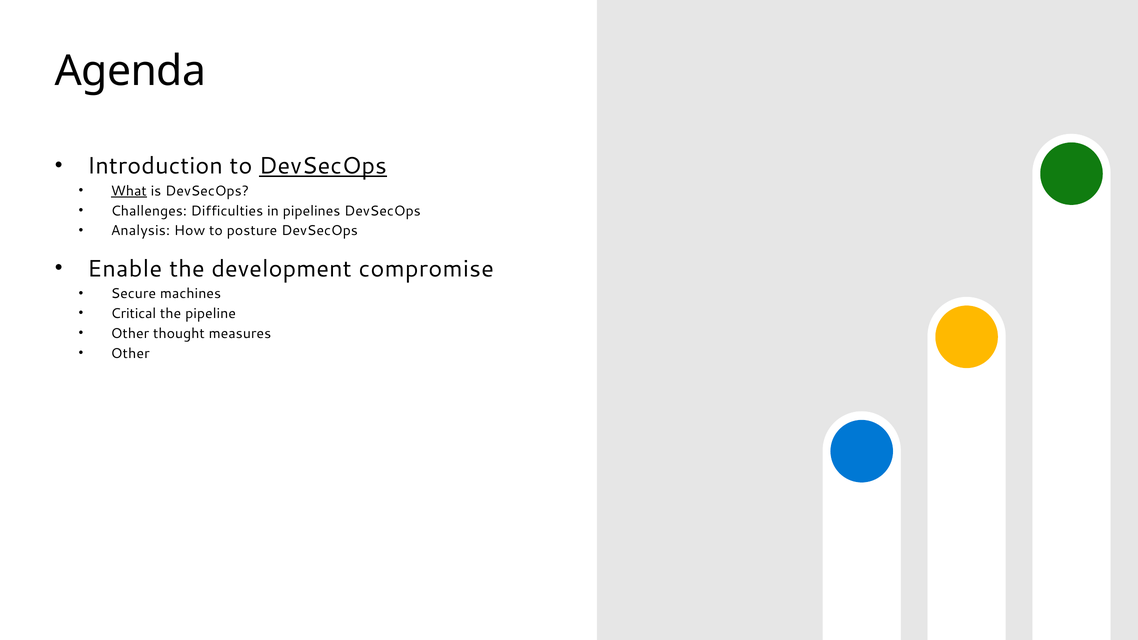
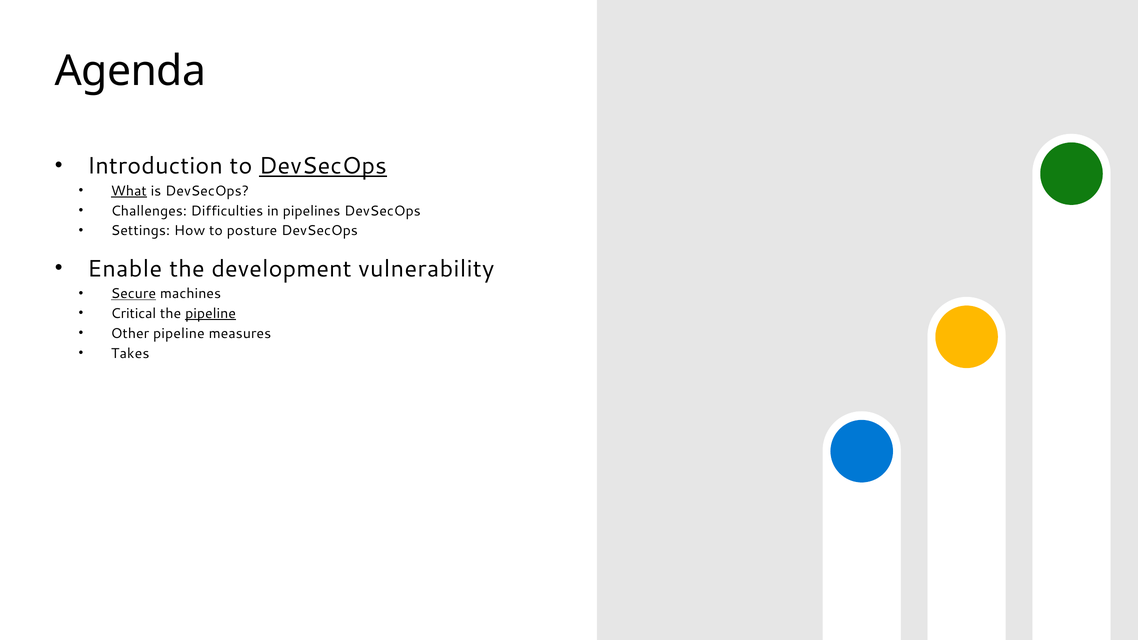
Analysis: Analysis -> Settings
compromise: compromise -> vulnerability
Secure underline: none -> present
pipeline at (211, 314) underline: none -> present
Other thought: thought -> pipeline
Other at (130, 353): Other -> Takes
